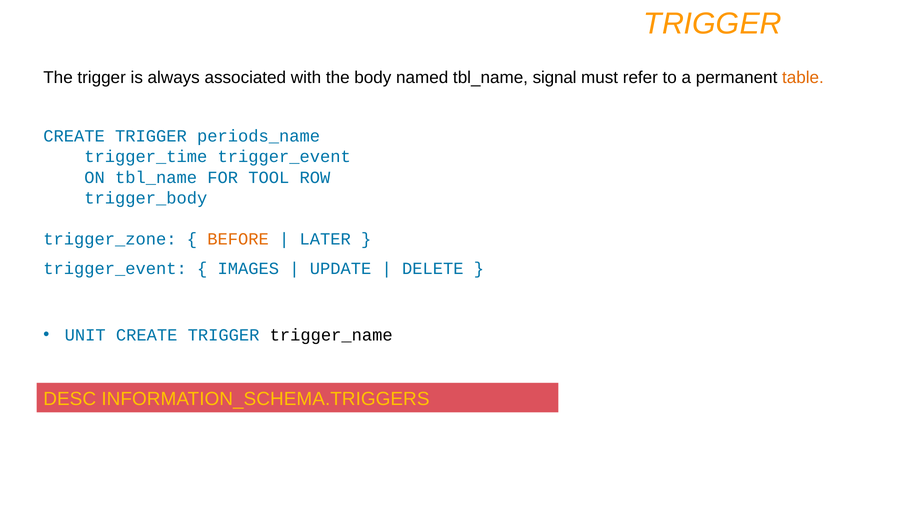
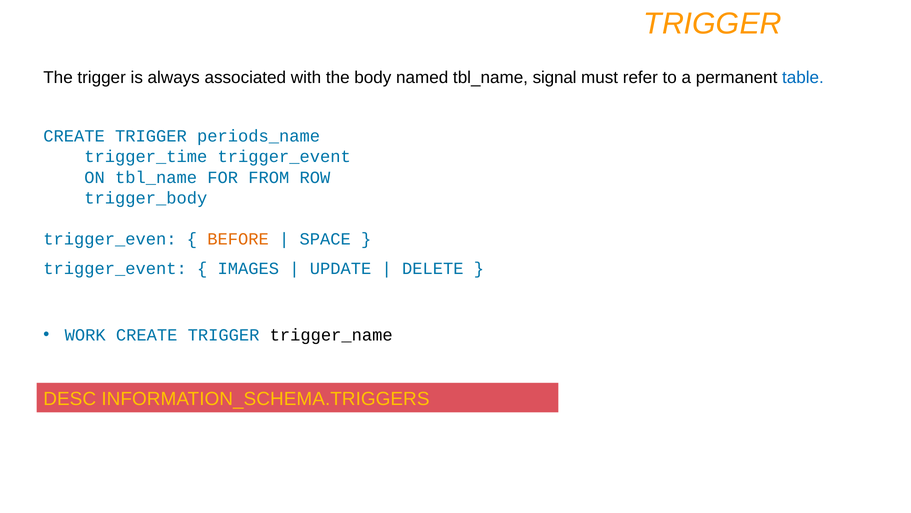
table colour: orange -> blue
TOOL: TOOL -> FROM
trigger_zone: trigger_zone -> trigger_even
LATER: LATER -> SPACE
UNIT: UNIT -> WORK
